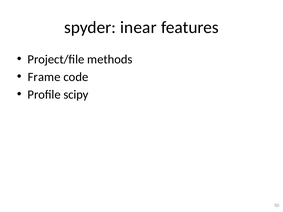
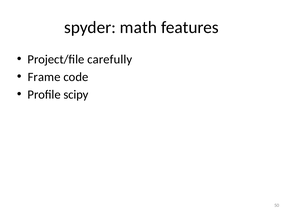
inear: inear -> math
methods: methods -> carefully
